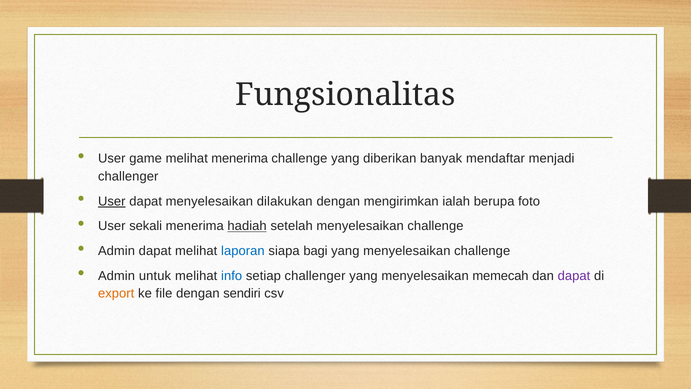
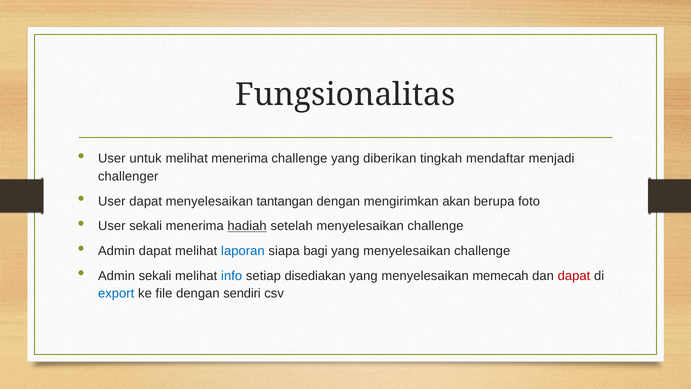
game: game -> untuk
banyak: banyak -> tingkah
User at (112, 201) underline: present -> none
dilakukan: dilakukan -> tantangan
ialah: ialah -> akan
Admin untuk: untuk -> sekali
setiap challenger: challenger -> disediakan
dapat at (574, 276) colour: purple -> red
export colour: orange -> blue
